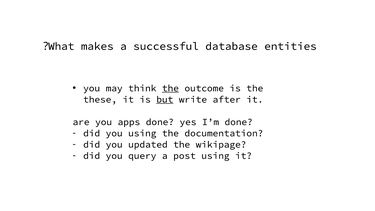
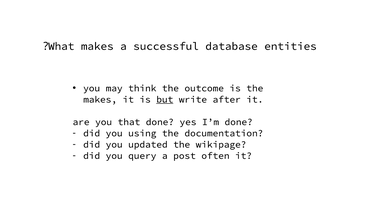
the at (170, 88) underline: present -> none
these at (100, 99): these -> makes
apps: apps -> that
post using: using -> often
